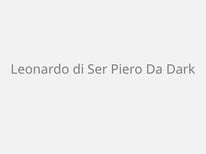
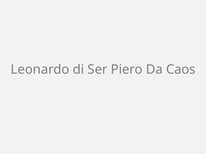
Dark: Dark -> Caos
